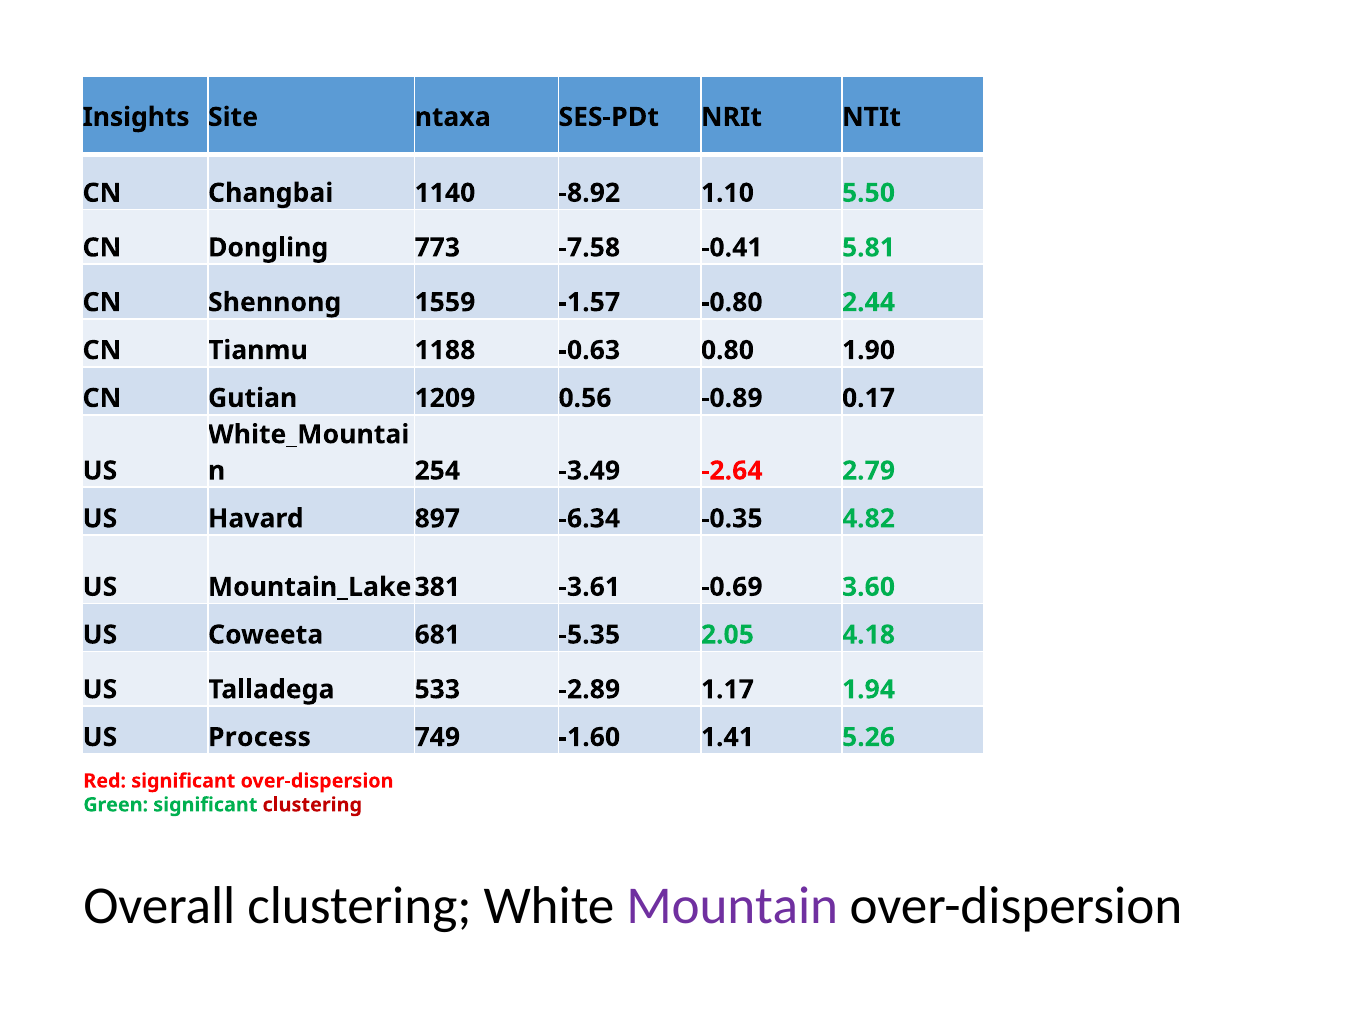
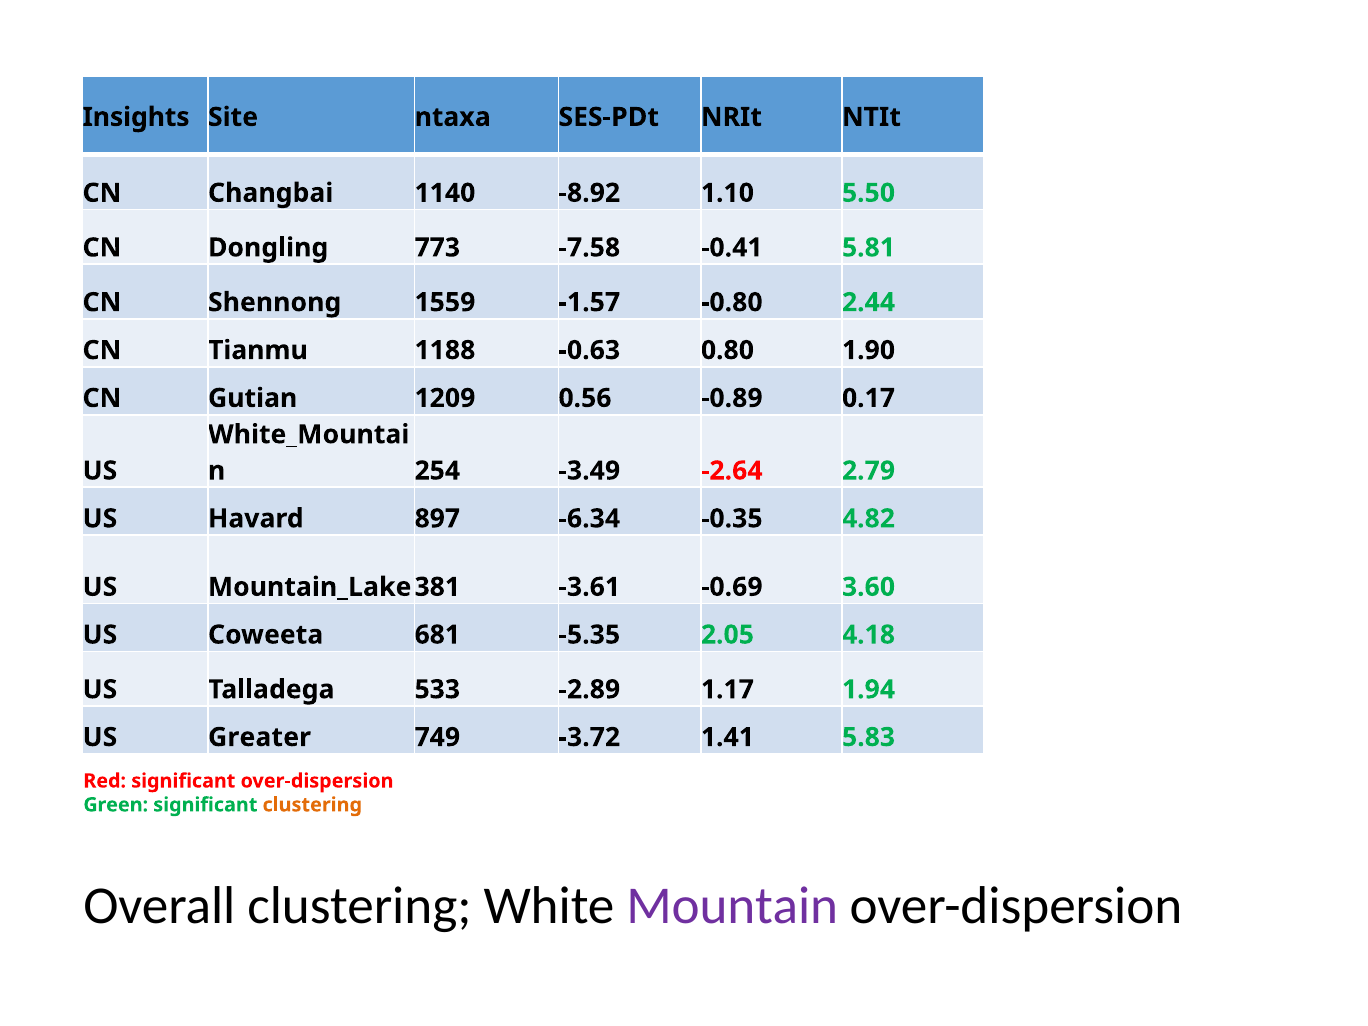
Process: Process -> Greater
-1.60: -1.60 -> -3.72
5.26: 5.26 -> 5.83
clustering at (312, 805) colour: red -> orange
